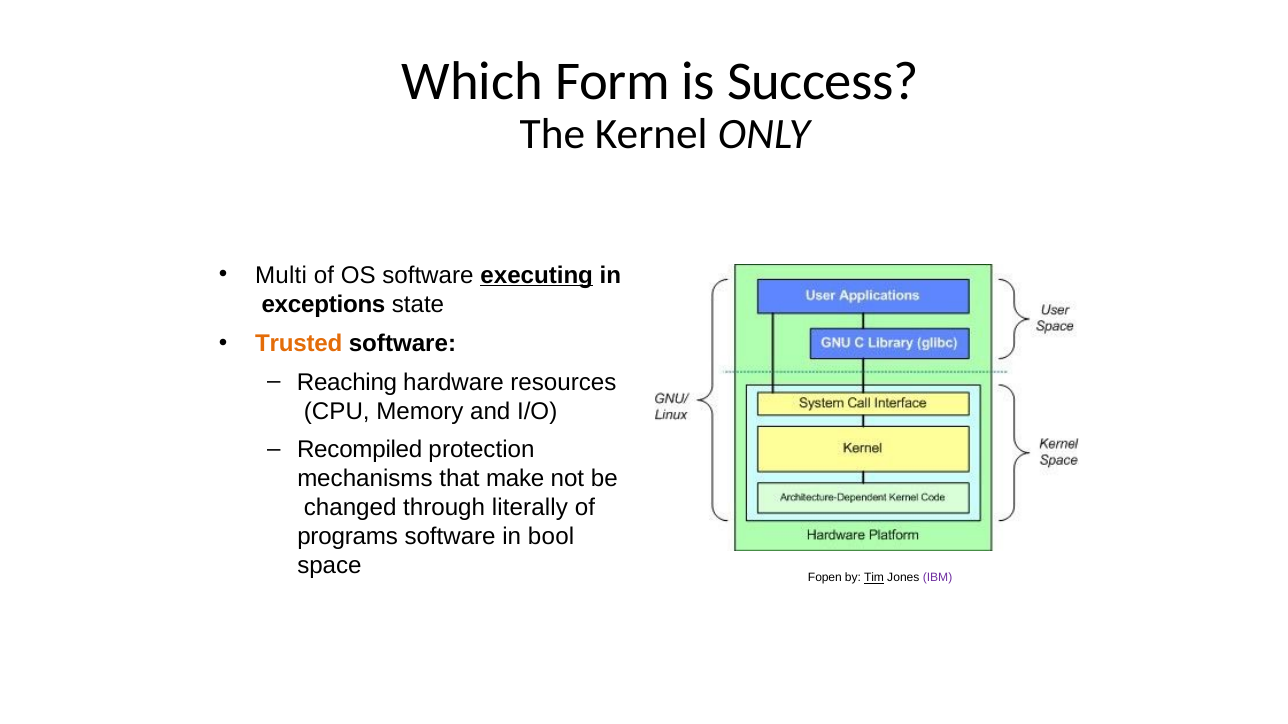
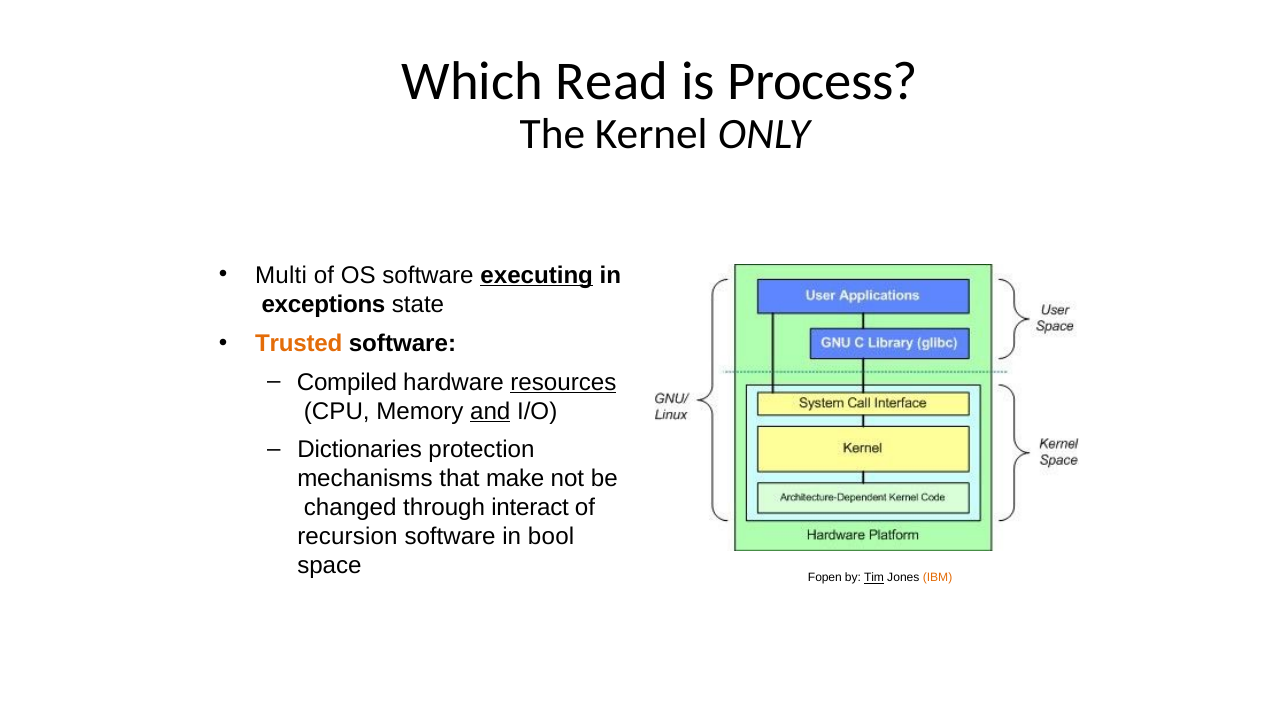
Form: Form -> Read
Success: Success -> Process
Reaching: Reaching -> Compiled
resources underline: none -> present
and underline: none -> present
Recompiled: Recompiled -> Dictionaries
literally: literally -> interact
programs: programs -> recursion
IBM colour: purple -> orange
